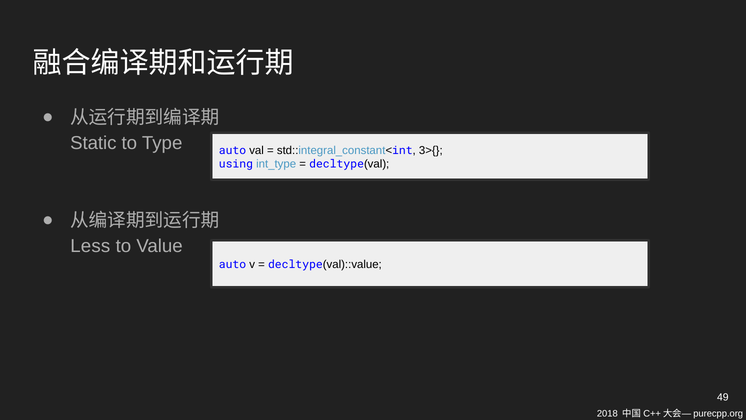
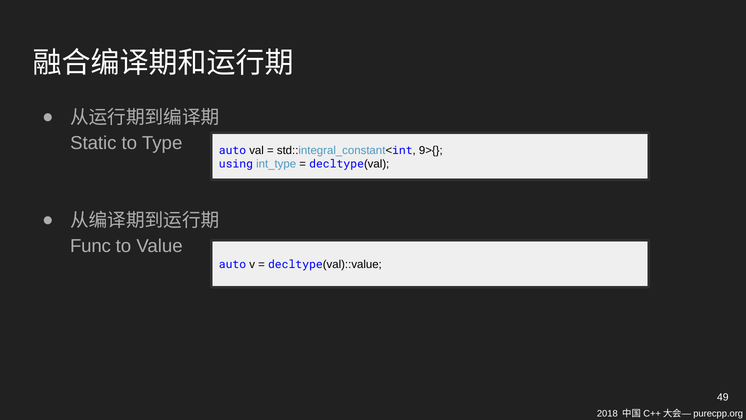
3>{: 3>{ -> 9>{
Less: Less -> Func
